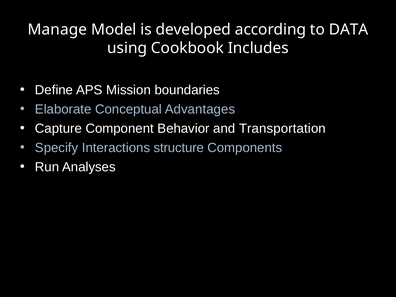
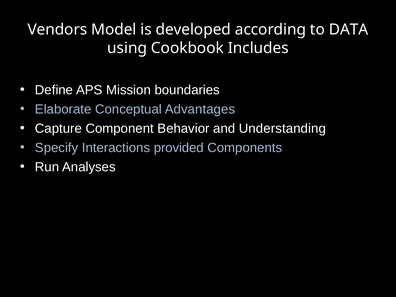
Manage: Manage -> Vendors
Transportation: Transportation -> Understanding
structure: structure -> provided
